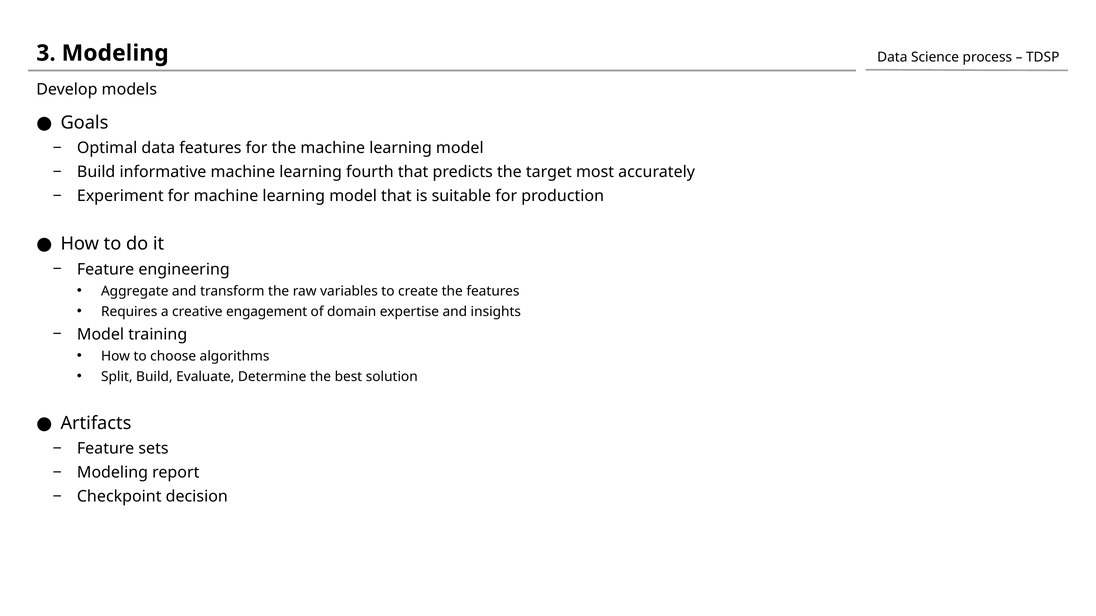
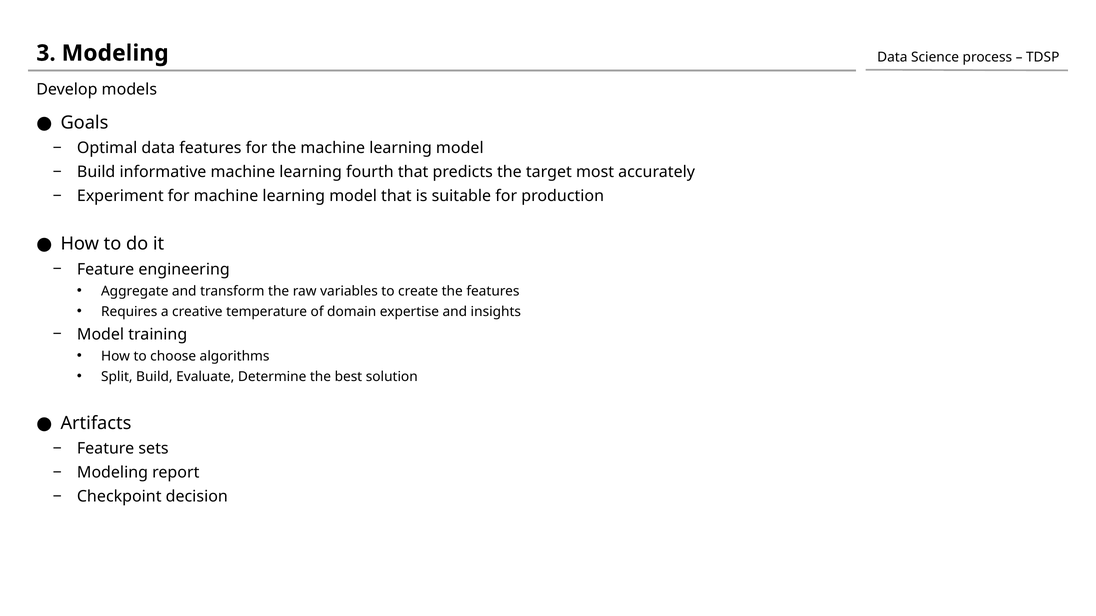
engagement: engagement -> temperature
